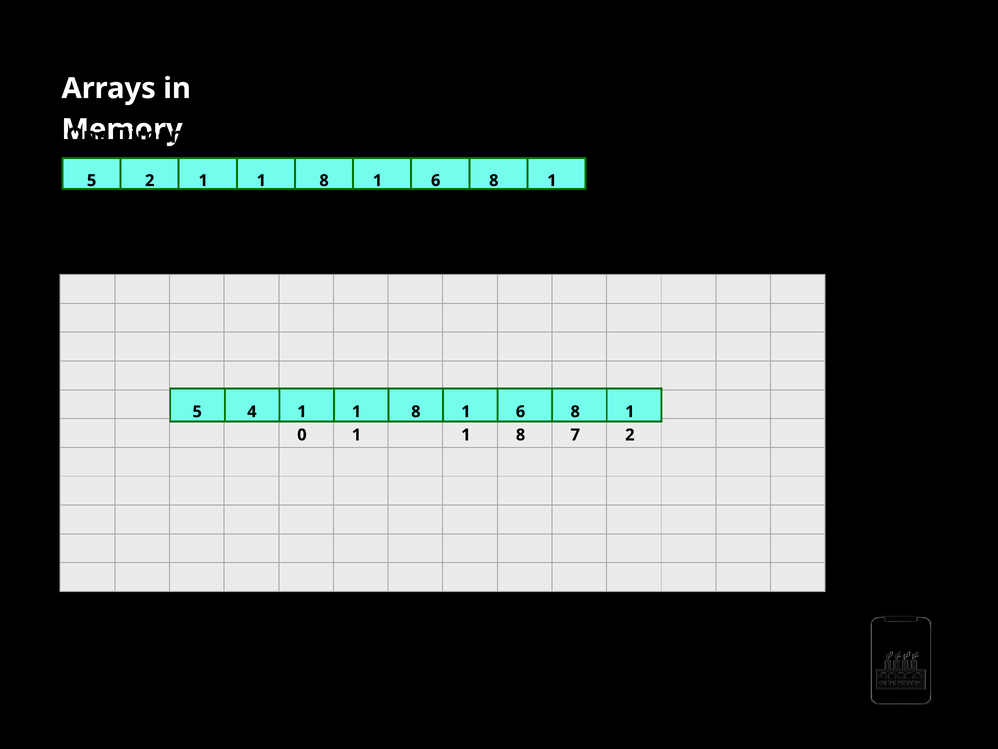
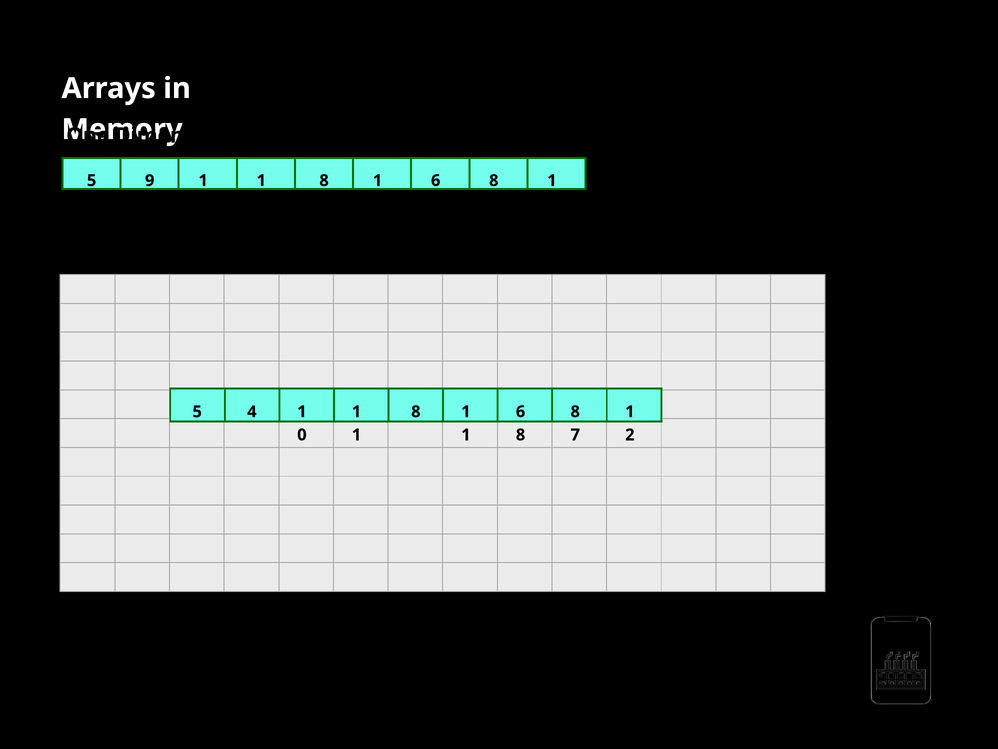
5 2: 2 -> 9
